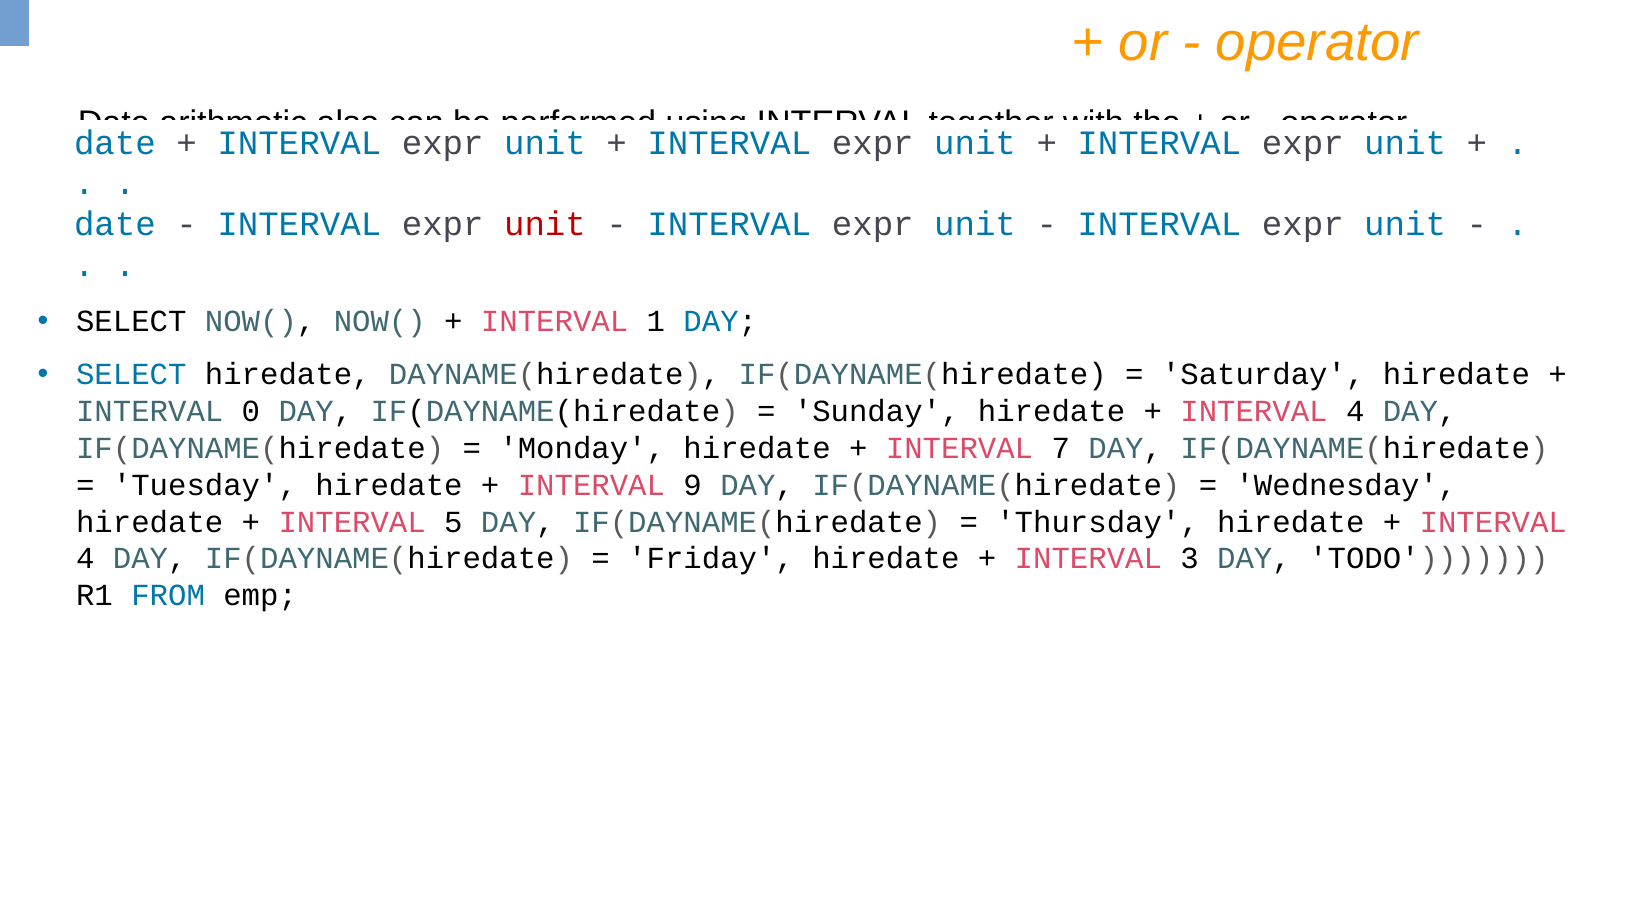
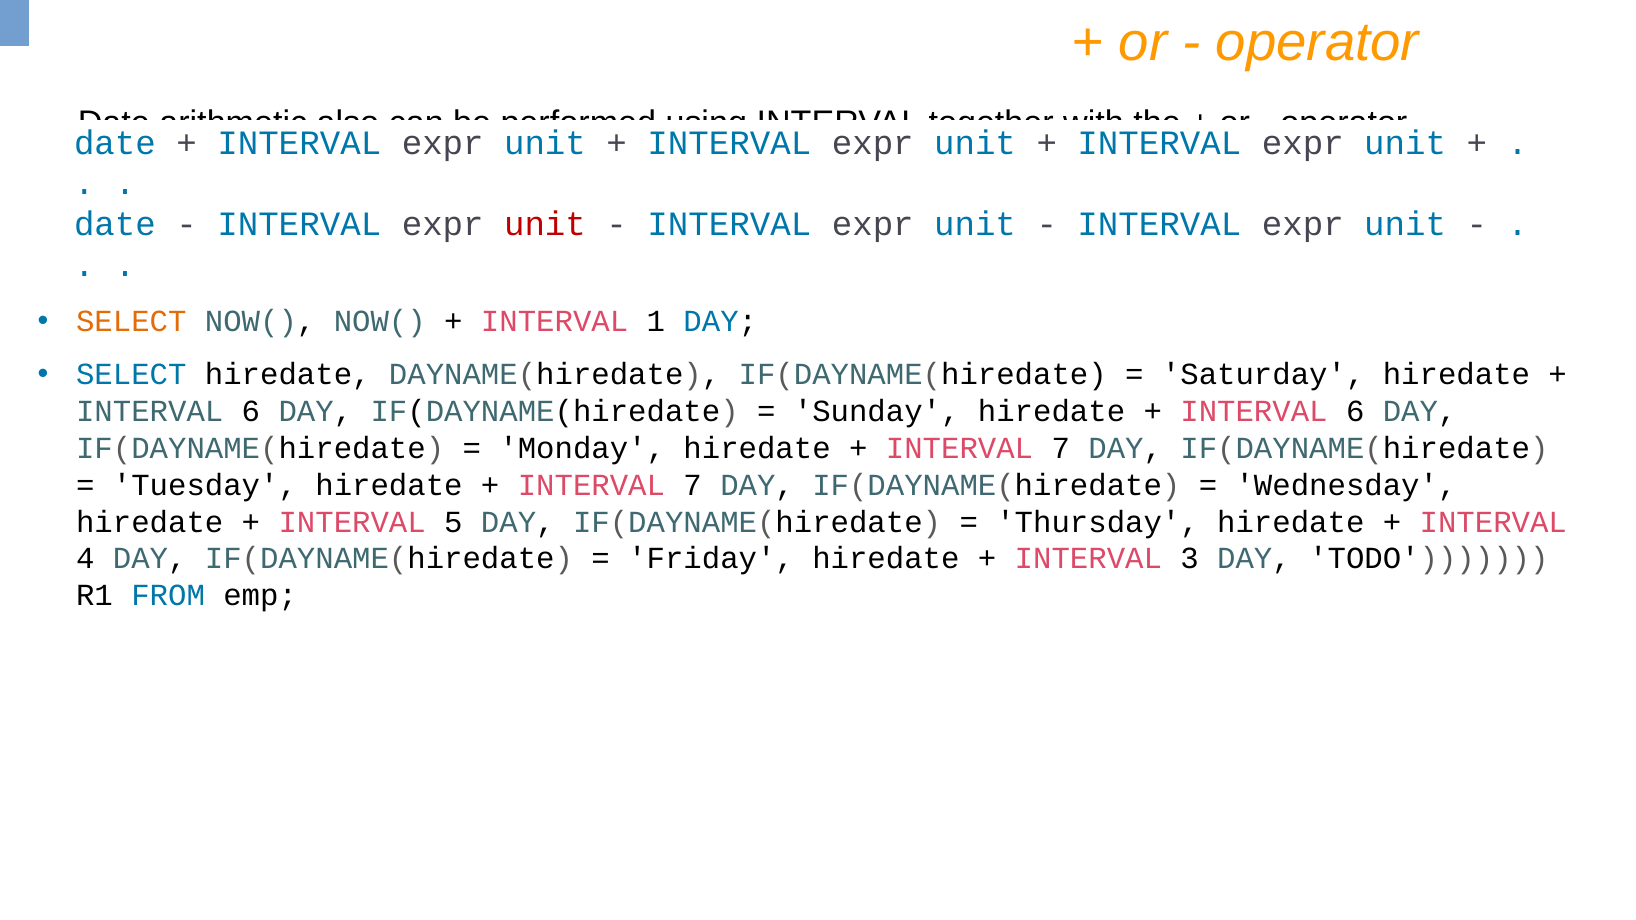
SELECT at (131, 322) colour: black -> orange
0 at (251, 412): 0 -> 6
4 at (1355, 412): 4 -> 6
9 at (693, 485): 9 -> 7
